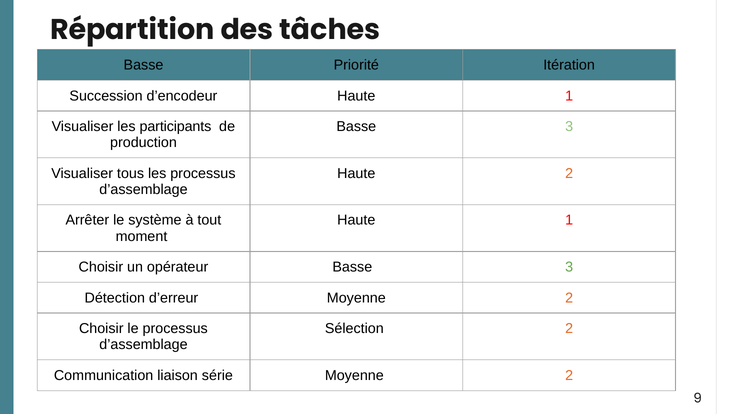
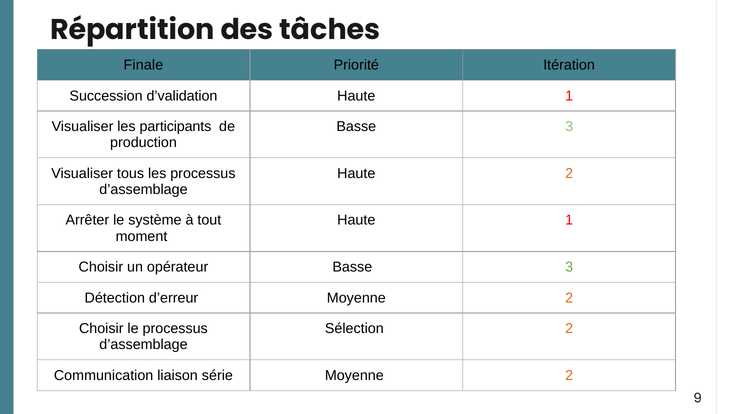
Basse at (143, 65): Basse -> Finale
d’encodeur: d’encodeur -> d’validation
